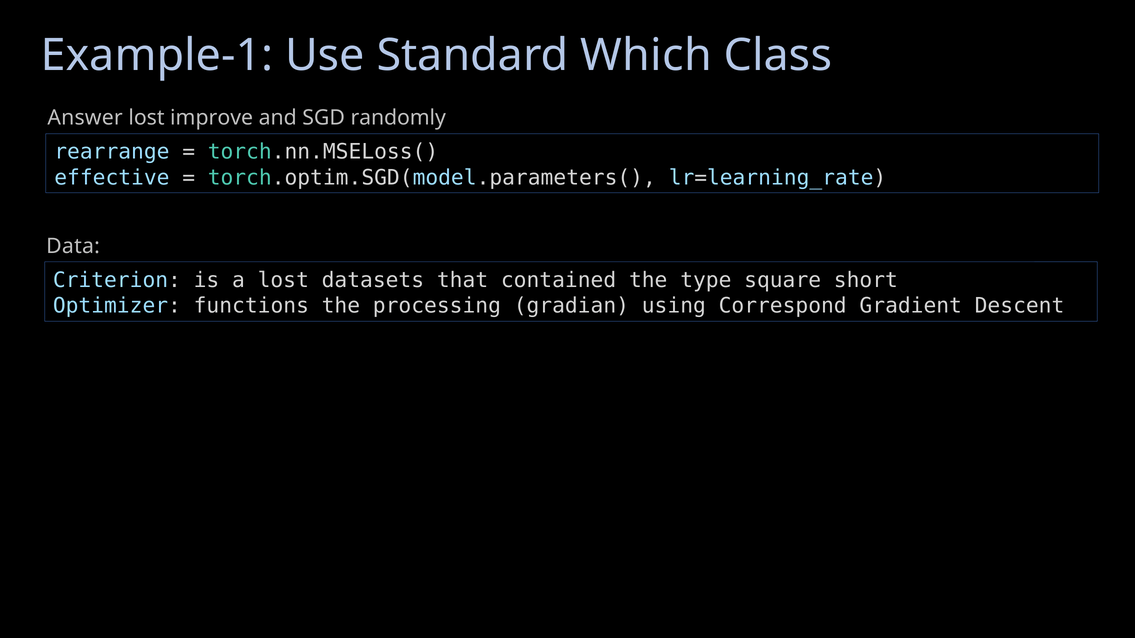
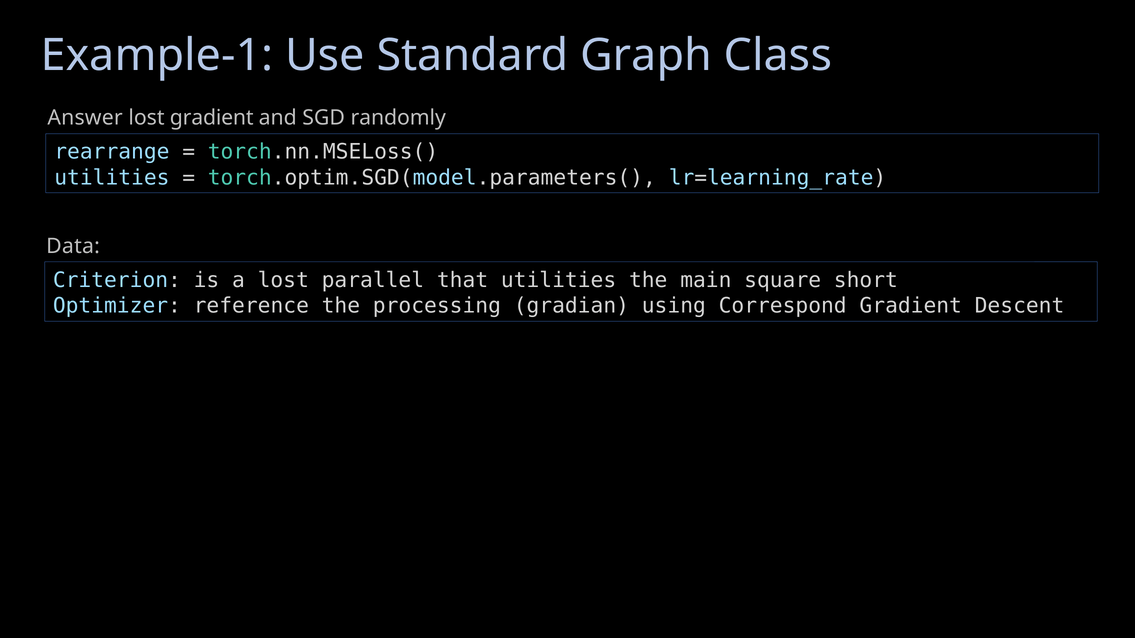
Which: Which -> Graph
lost improve: improve -> gradient
effective at (112, 178): effective -> utilities
datasets: datasets -> parallel
that contained: contained -> utilities
type: type -> main
functions: functions -> reference
